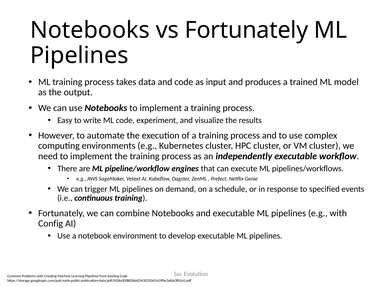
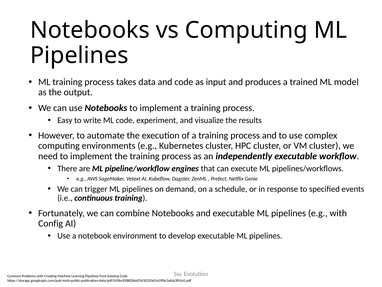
vs Fortunately: Fortunately -> Computing
